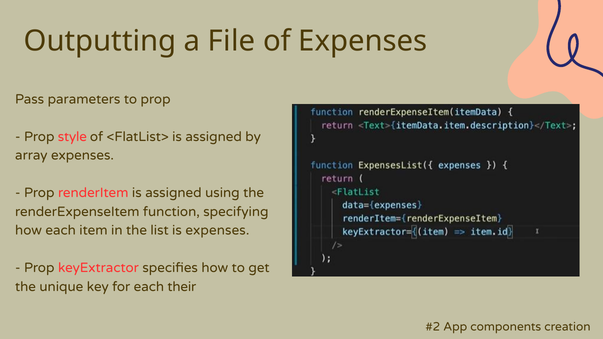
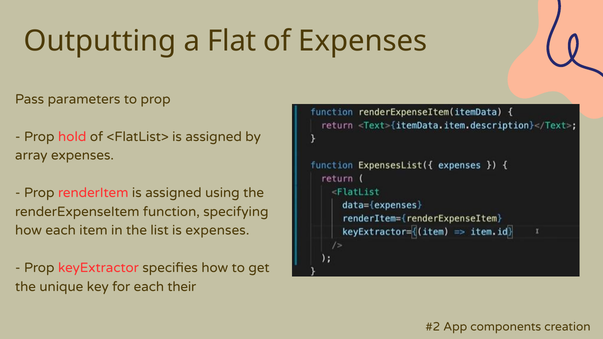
File: File -> Flat
style: style -> hold
